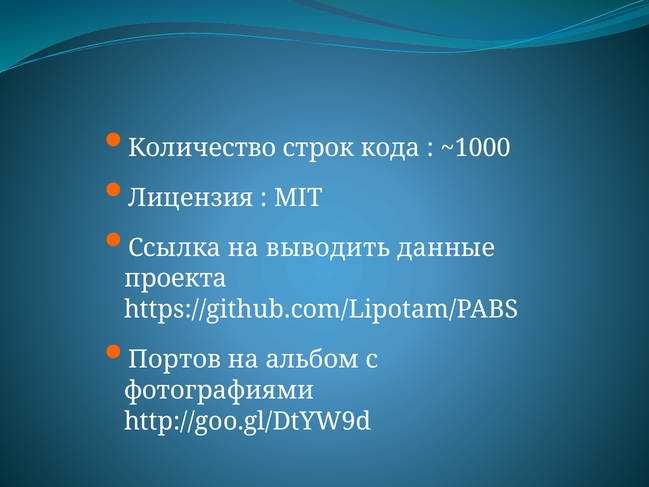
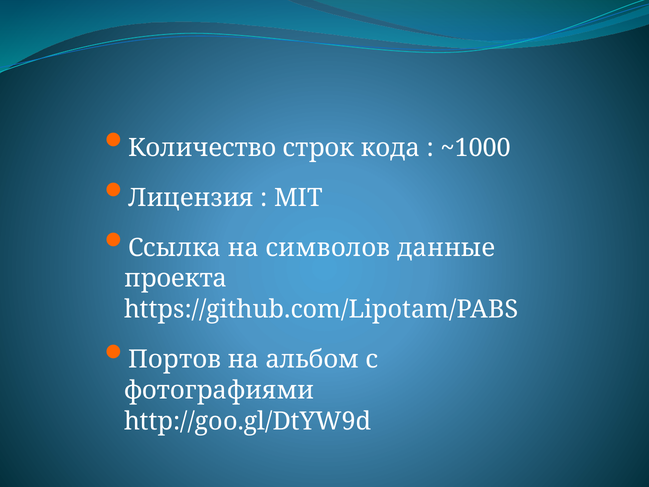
выводить: выводить -> символов
